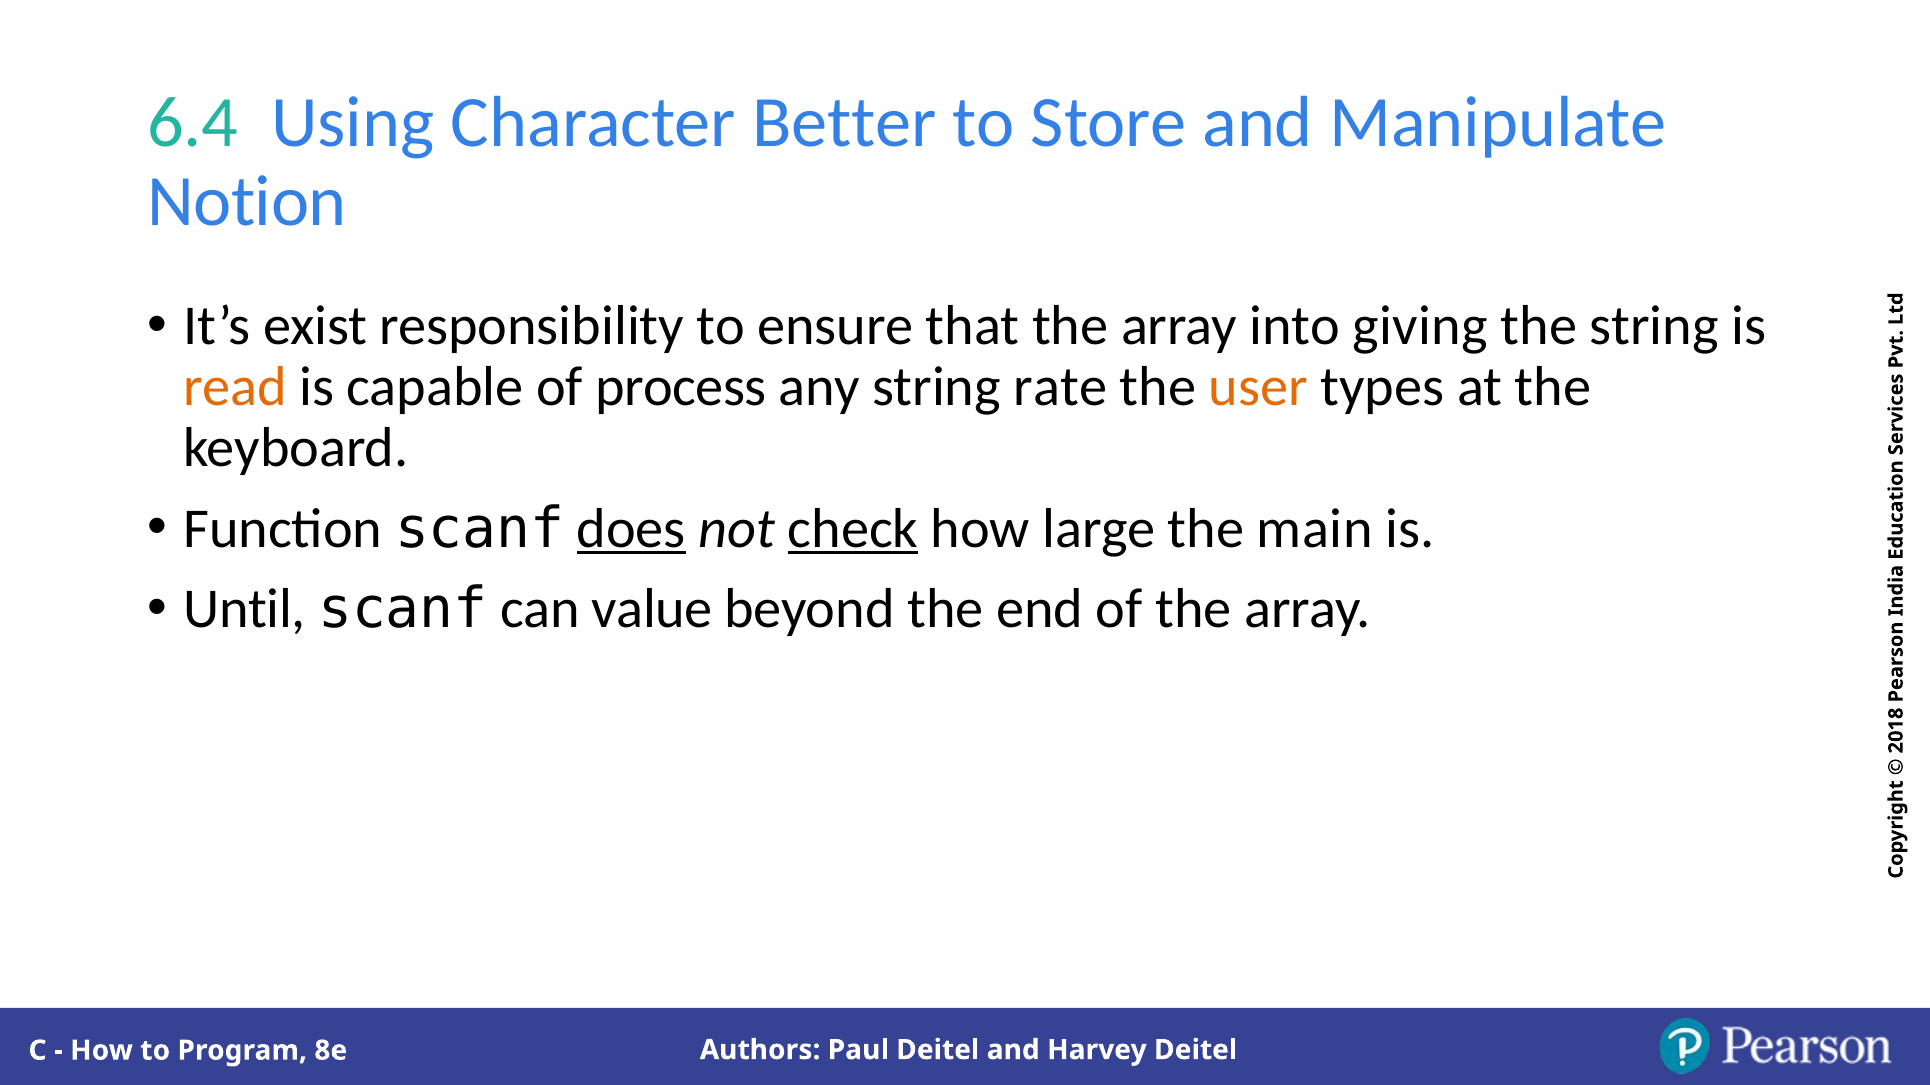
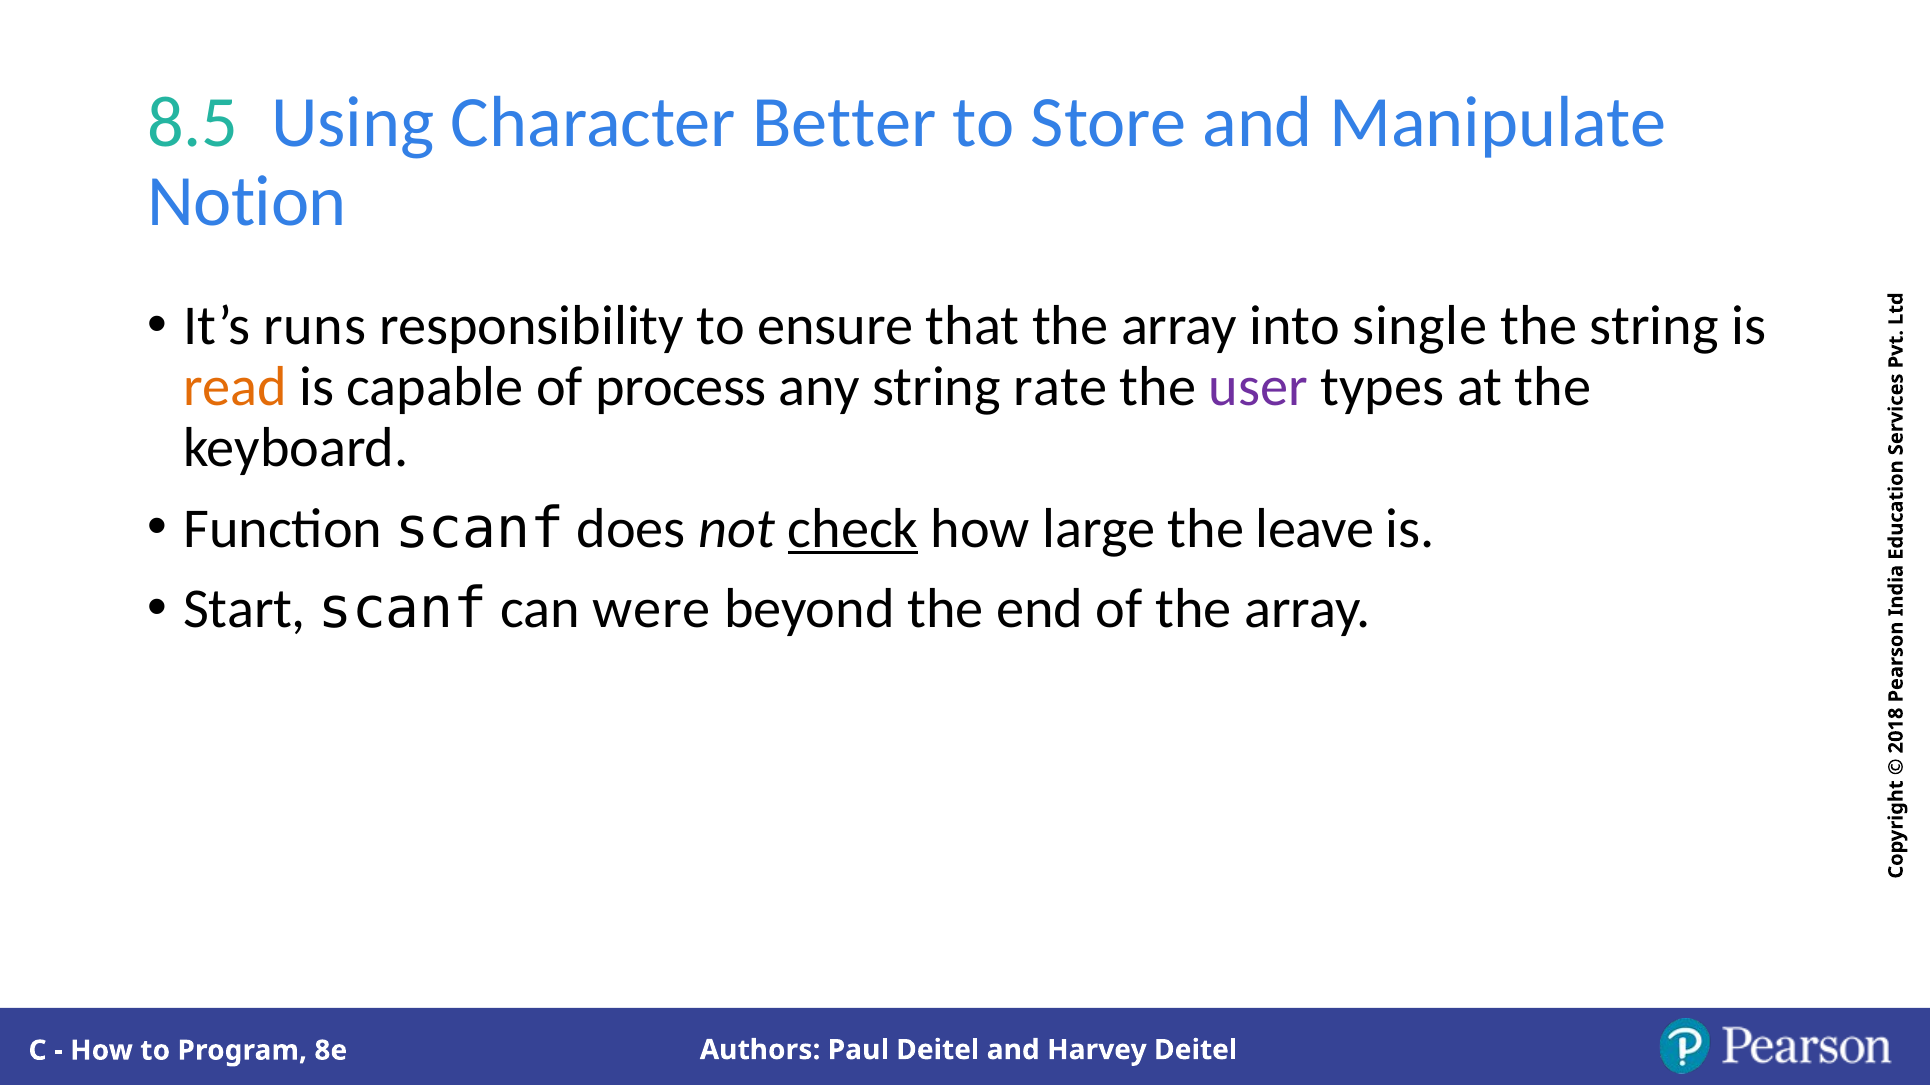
6.4: 6.4 -> 8.5
exist: exist -> runs
giving: giving -> single
user colour: orange -> purple
does underline: present -> none
main: main -> leave
Until: Until -> Start
value: value -> were
